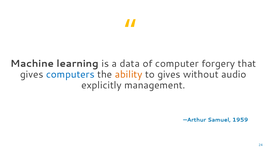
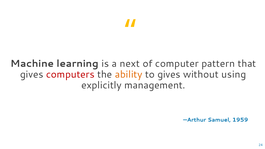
data: data -> next
forgery: forgery -> pattern
computers colour: blue -> red
audio: audio -> using
